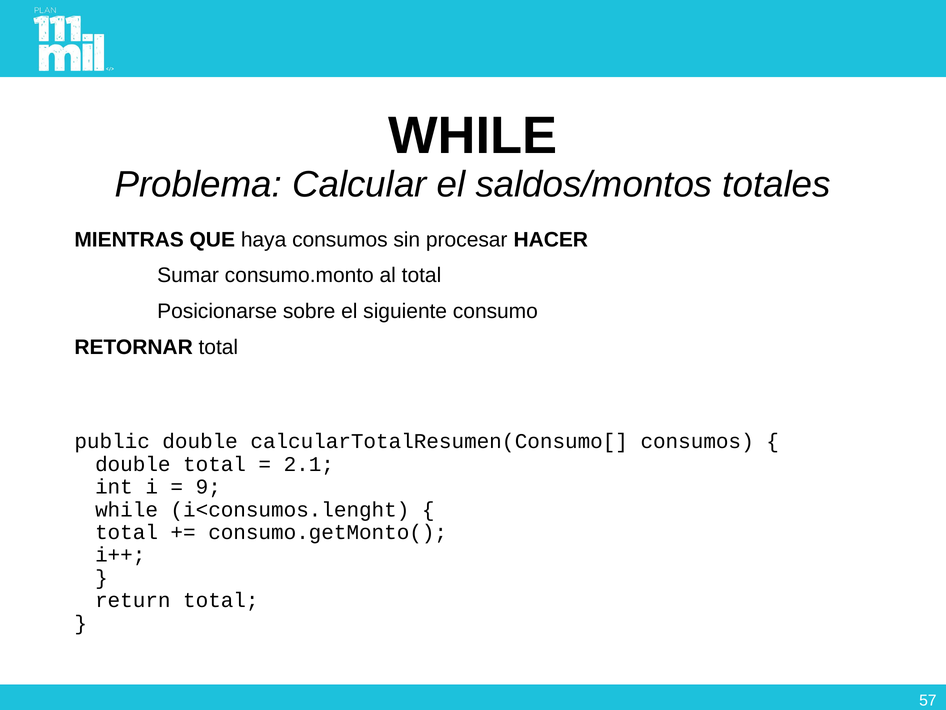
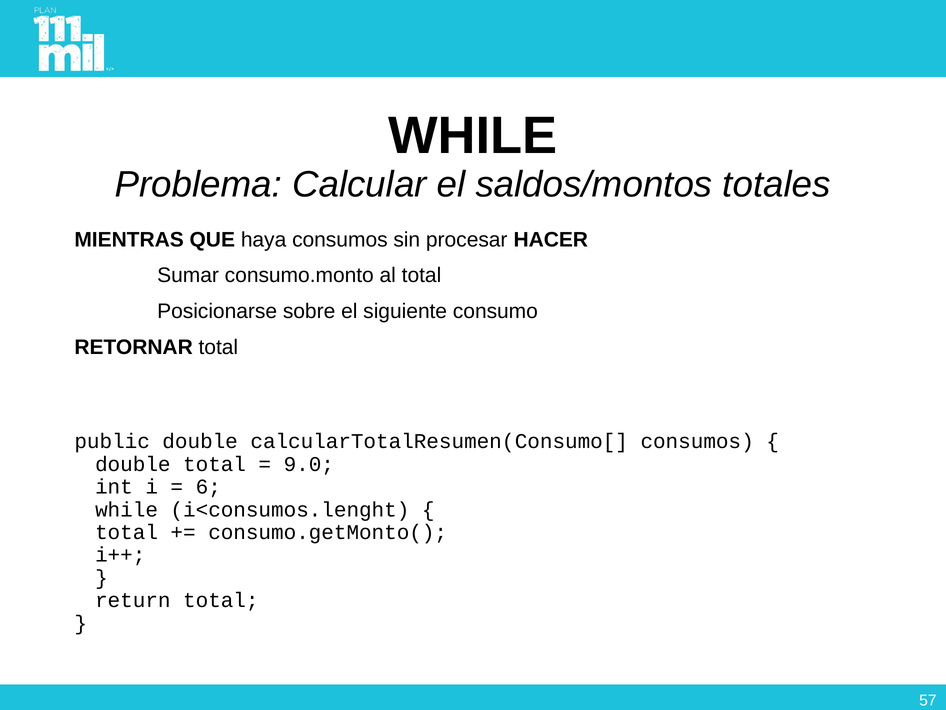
2.1: 2.1 -> 9.0
9: 9 -> 6
